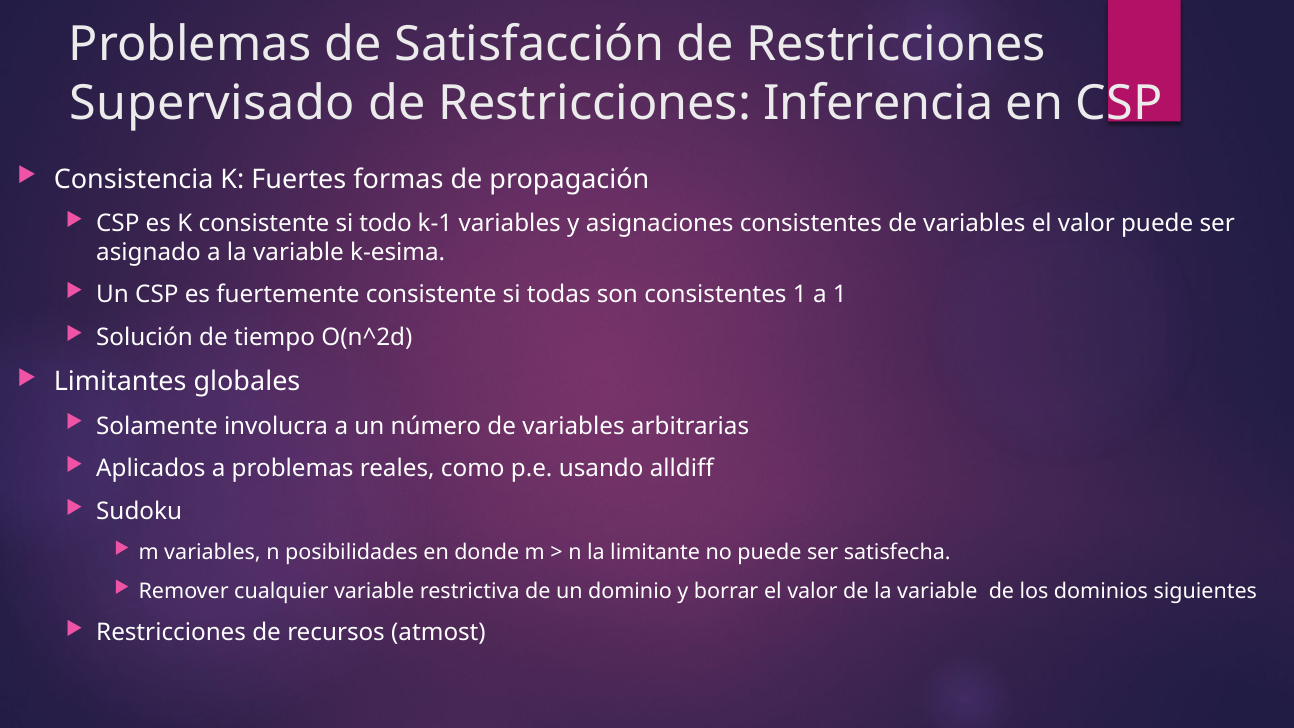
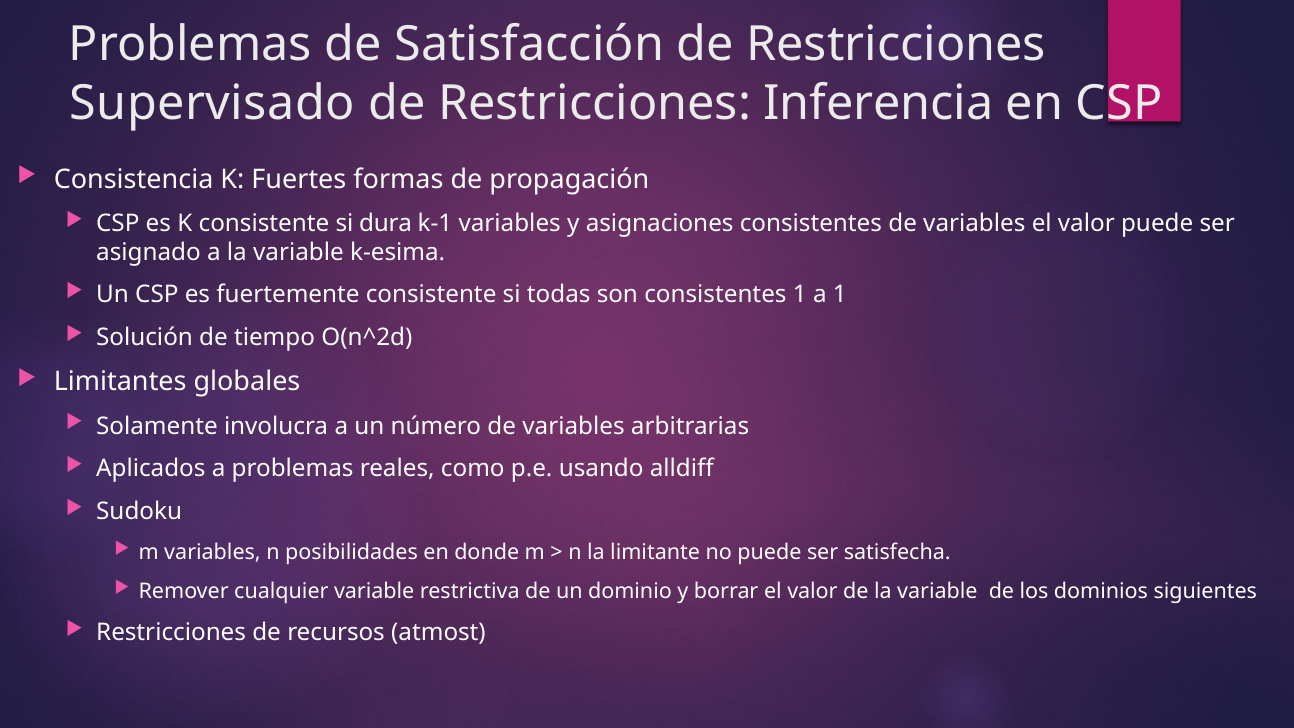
todo: todo -> dura
